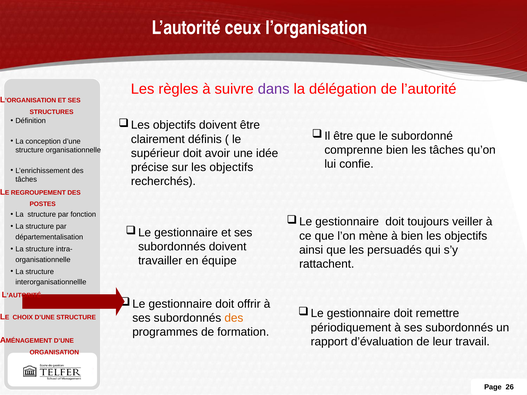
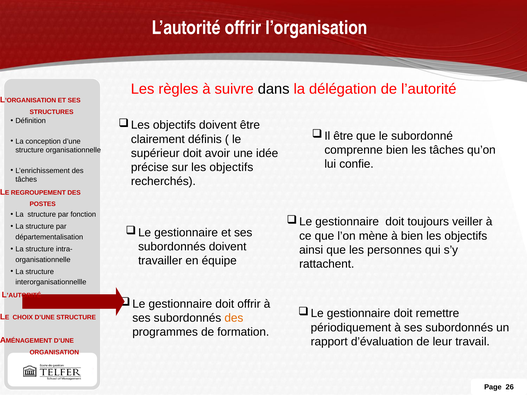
L’autorité ceux: ceux -> offrir
dans colour: purple -> black
persuadés: persuadés -> personnes
